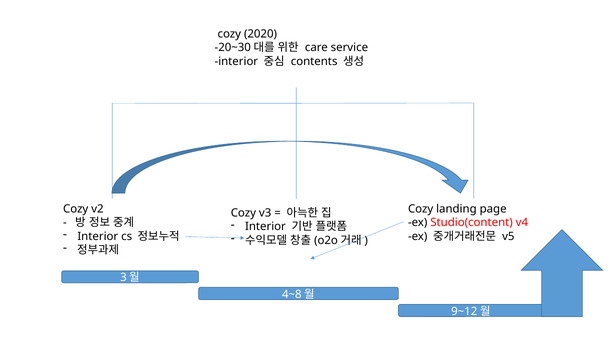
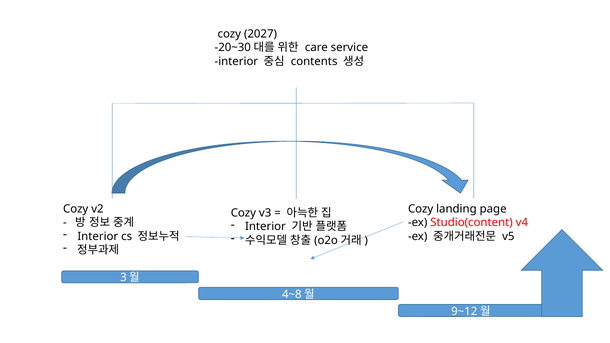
2020: 2020 -> 2027
